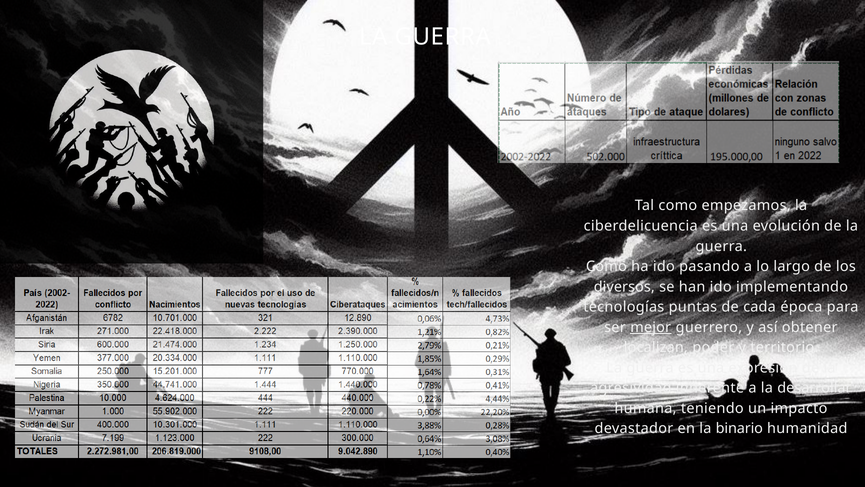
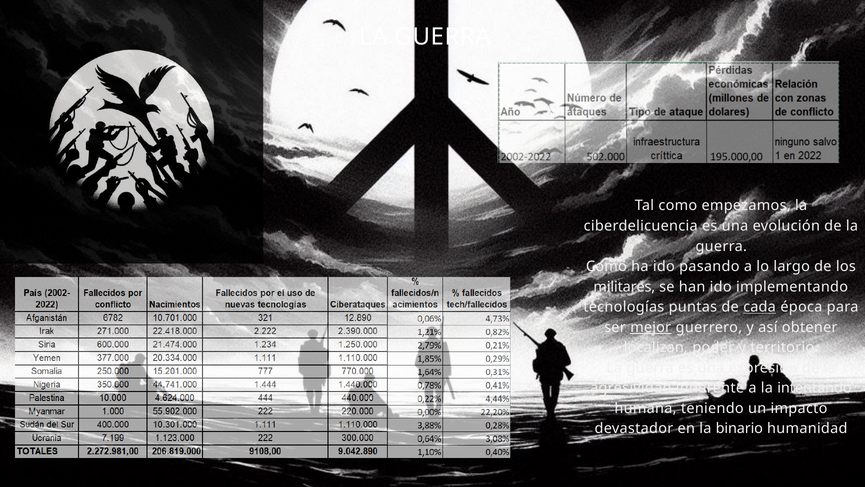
diversos: diversos -> militares
cada underline: none -> present
desarrollar: desarrollar -> intentando
